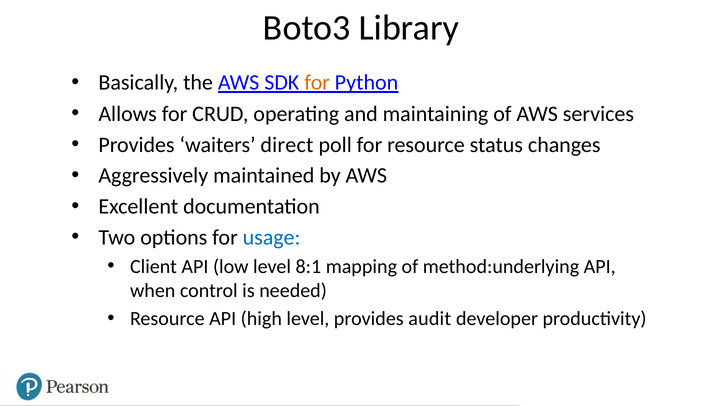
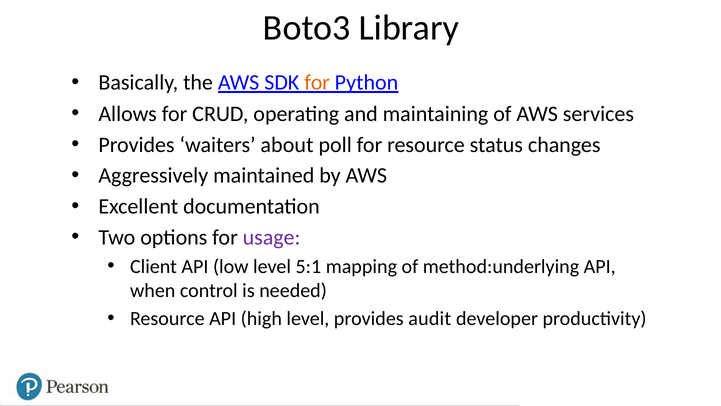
direct: direct -> about
usage colour: blue -> purple
8:1: 8:1 -> 5:1
